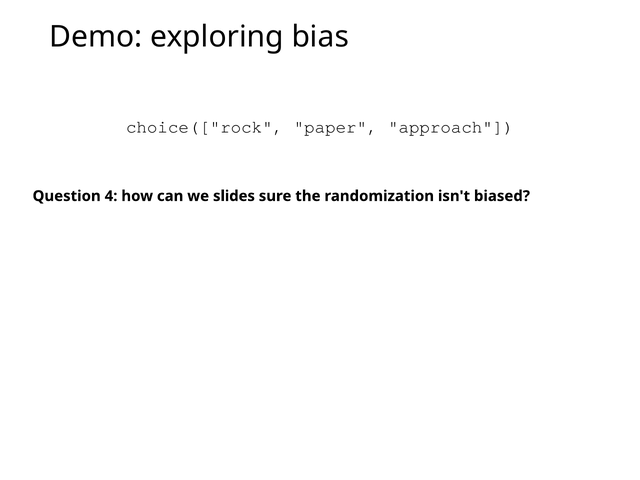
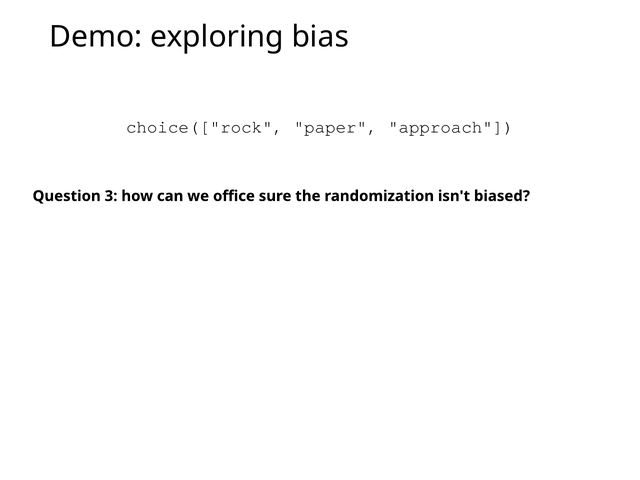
4: 4 -> 3
slides: slides -> office
